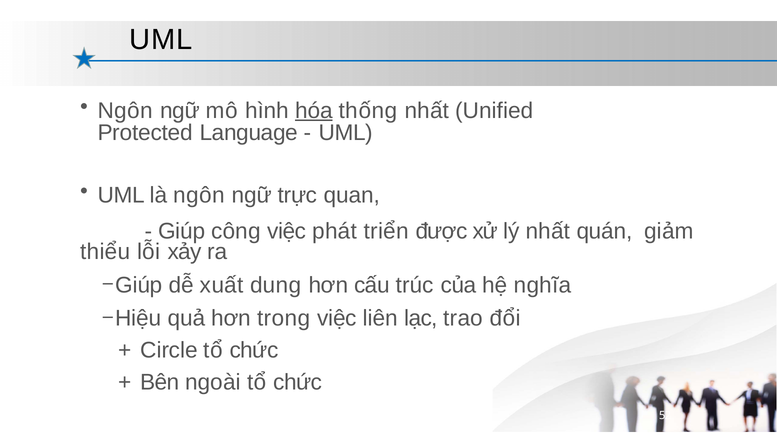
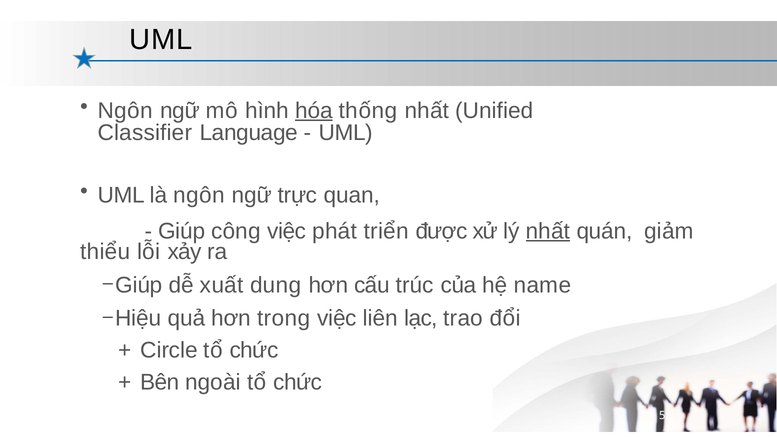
Protected: Protected -> Classifier
nhất at (548, 231) underline: none -> present
nghĩa: nghĩa -> name
